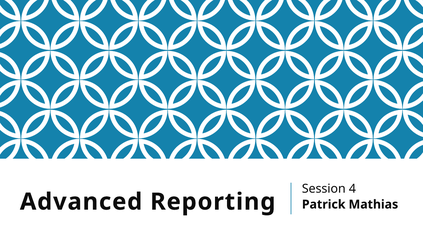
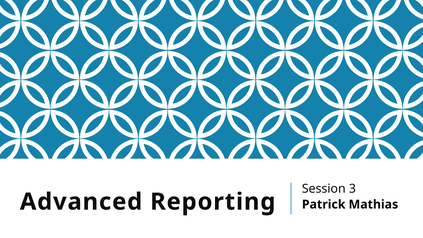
4: 4 -> 3
